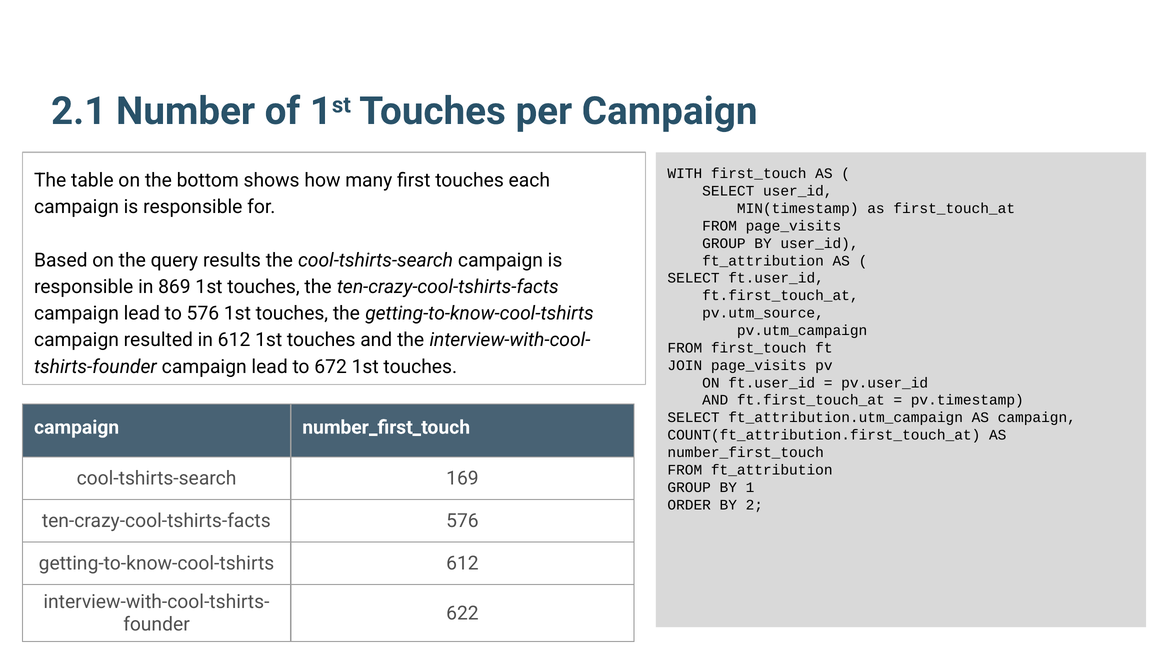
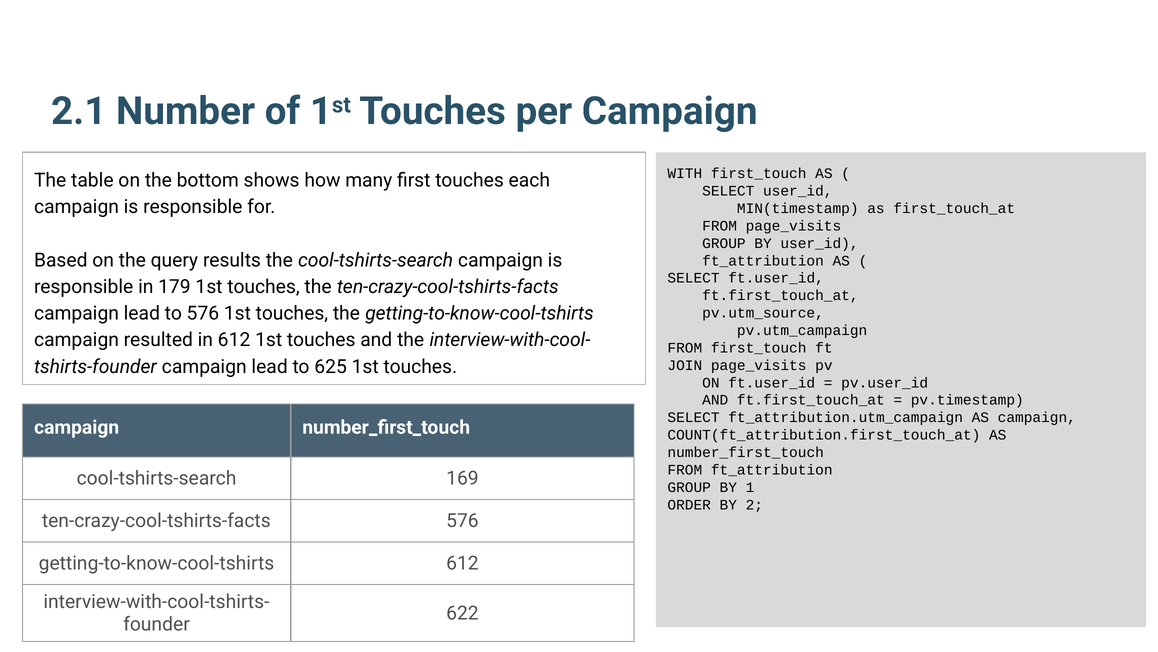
869: 869 -> 179
672: 672 -> 625
